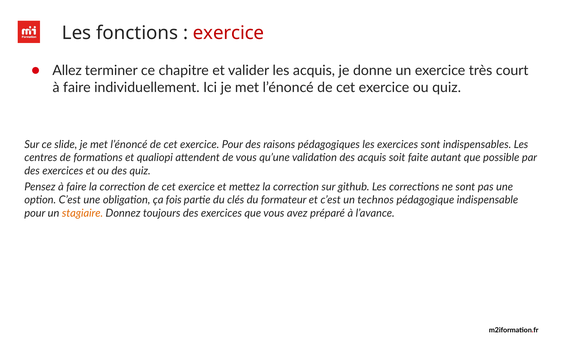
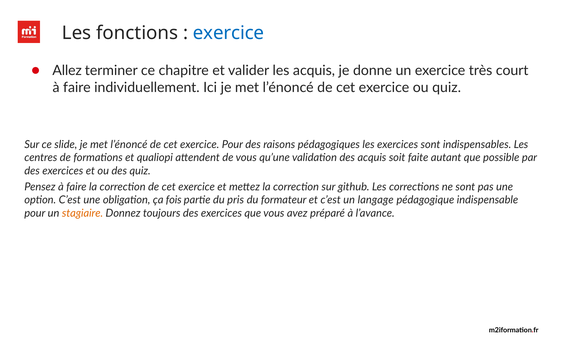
exercice at (229, 33) colour: red -> blue
clés: clés -> pris
technos: technos -> langage
